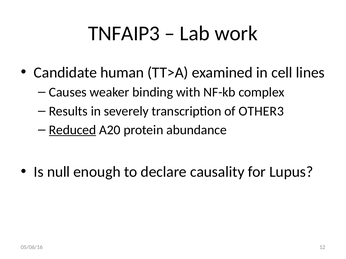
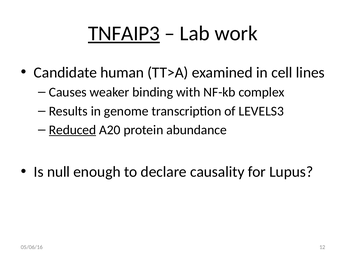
TNFAIP3 underline: none -> present
severely: severely -> genome
OTHER3: OTHER3 -> LEVELS3
